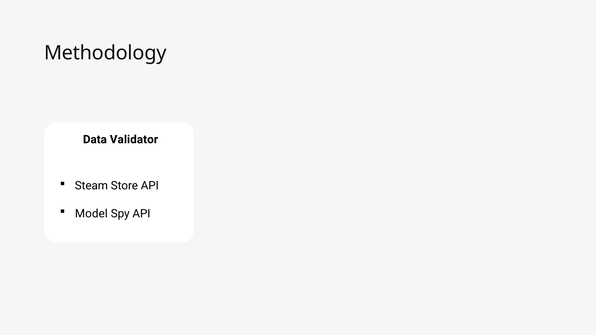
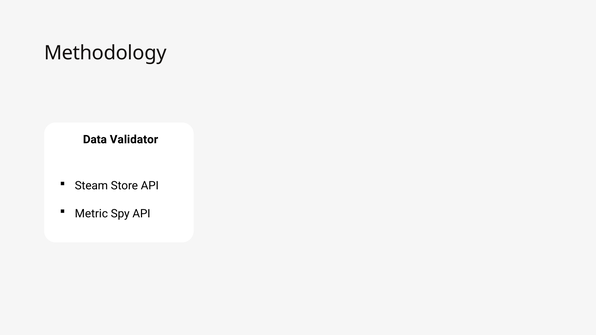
Model: Model -> Metric
